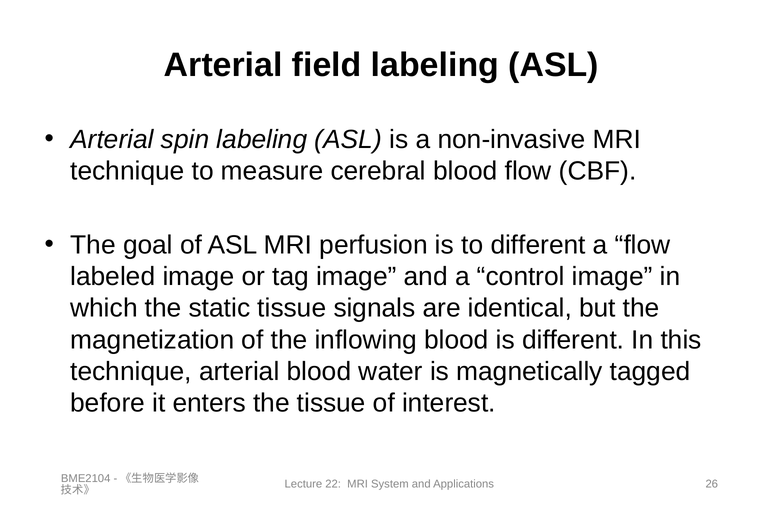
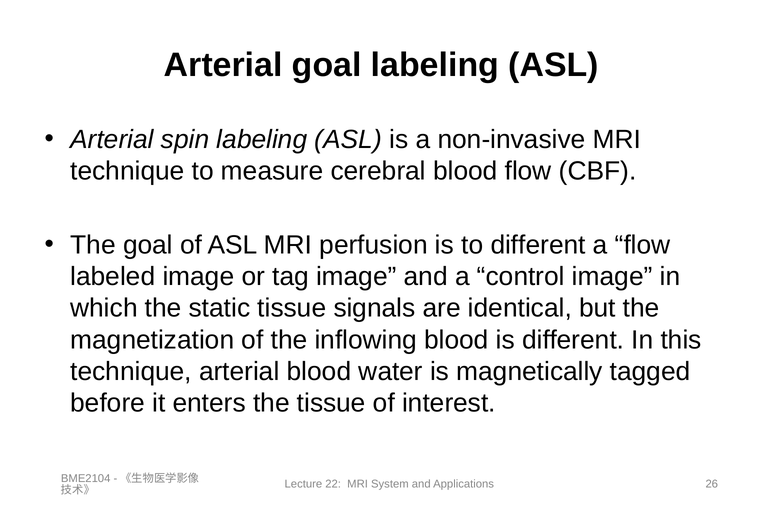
Arterial field: field -> goal
